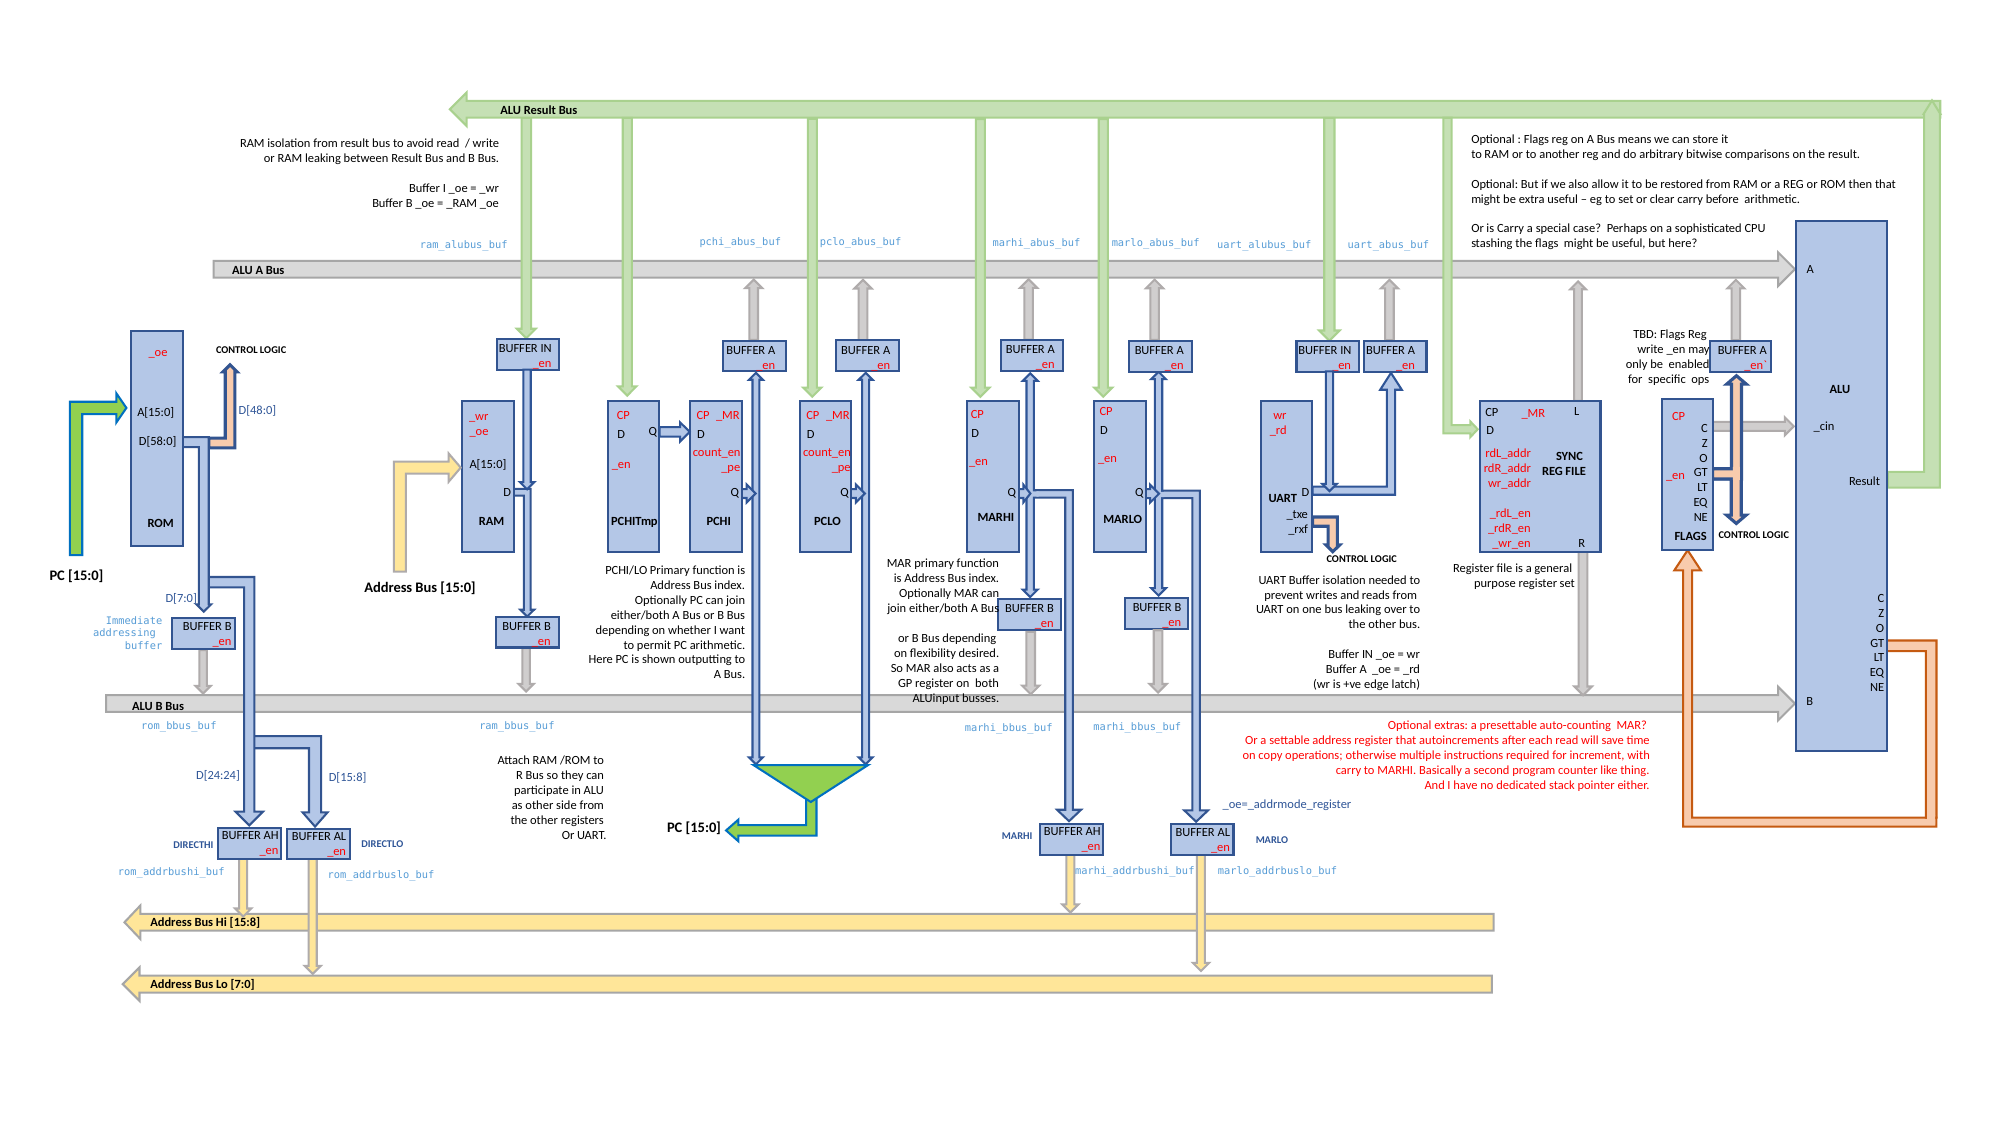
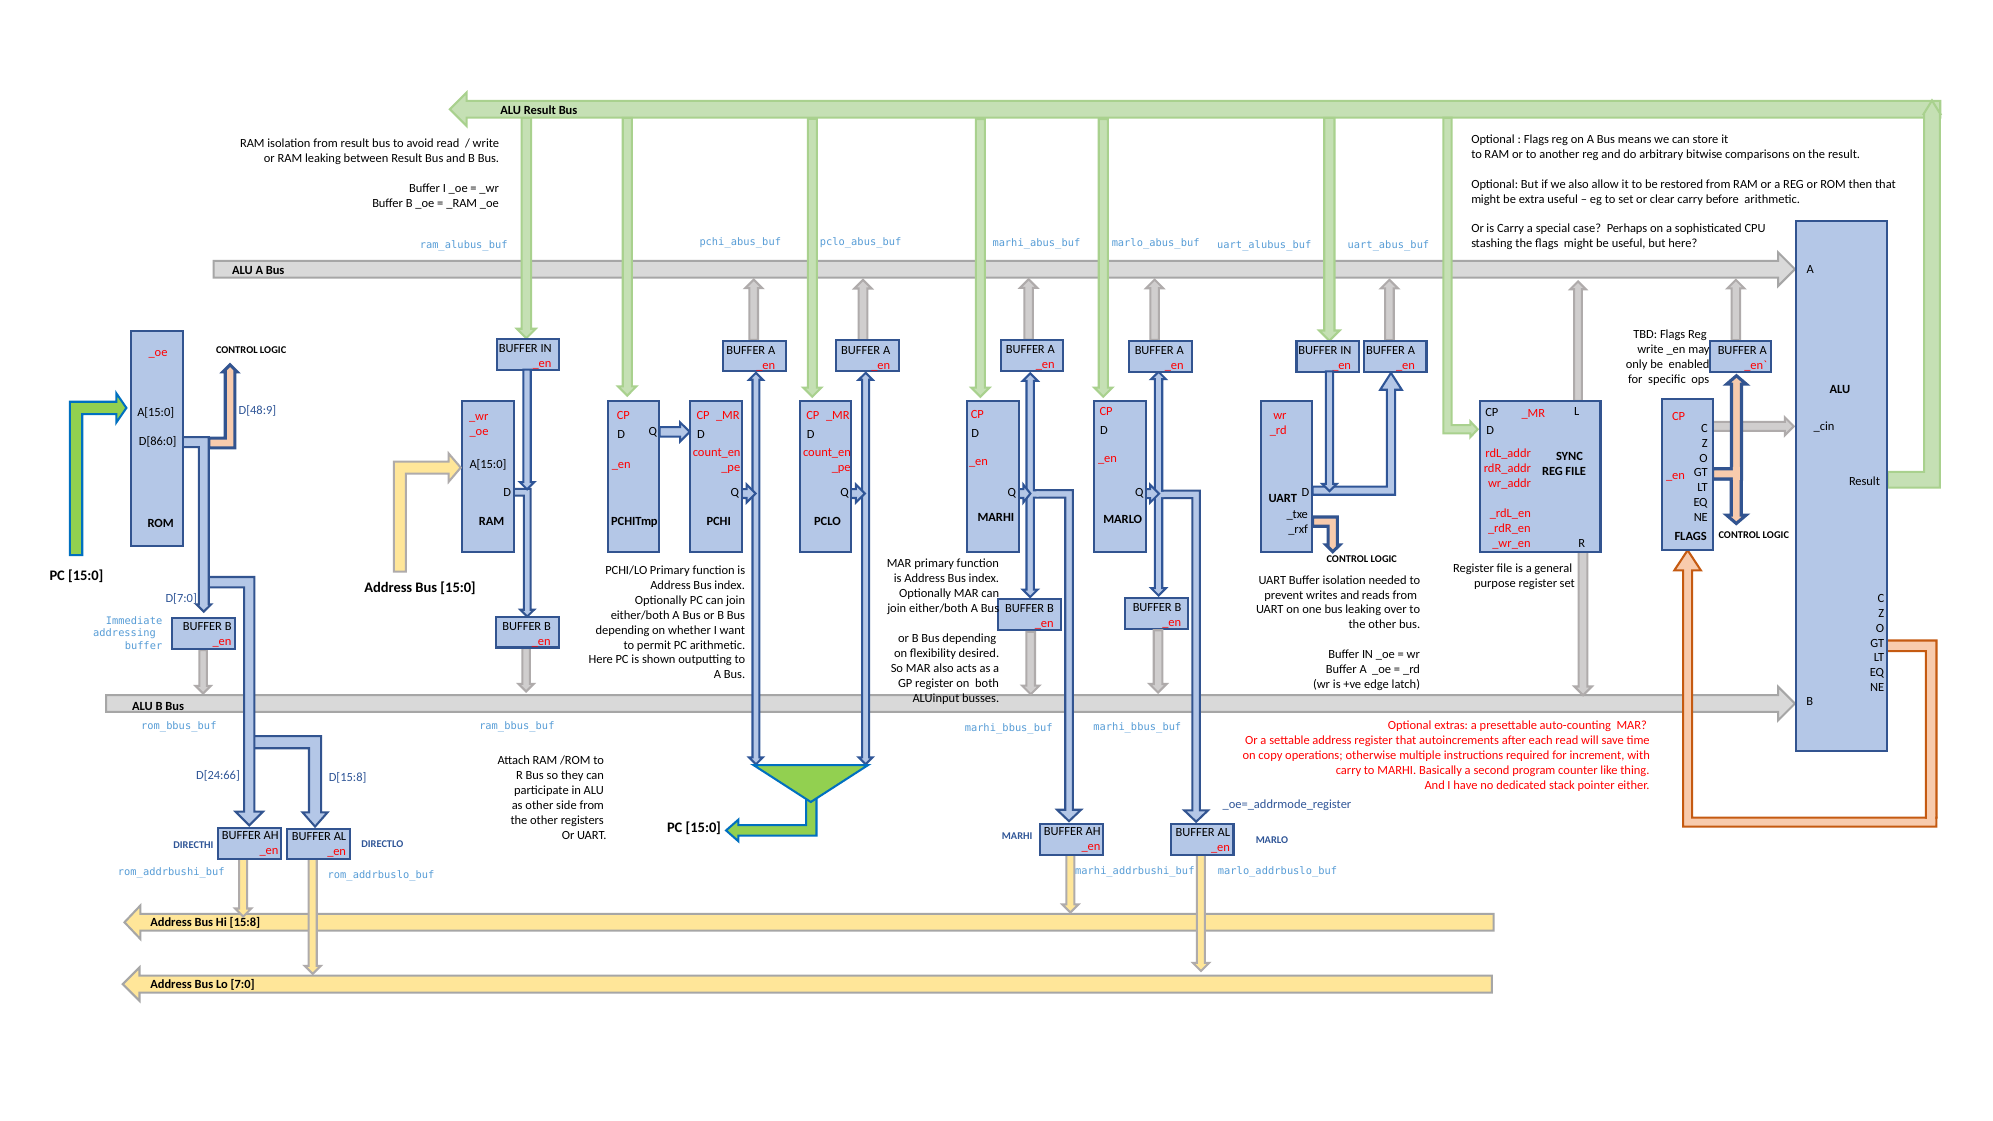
D[48:0: D[48:0 -> D[48:9
D[58:0: D[58:0 -> D[86:0
D[24:24: D[24:24 -> D[24:66
